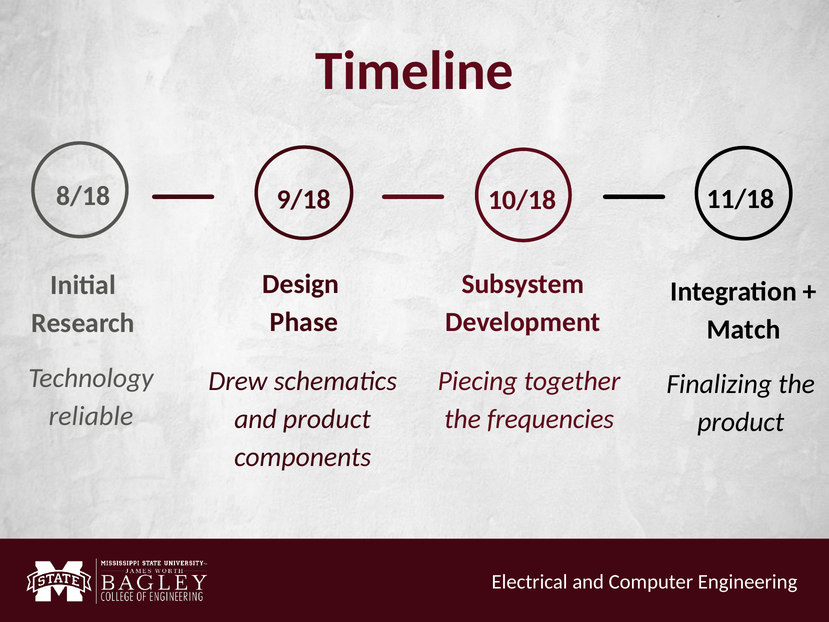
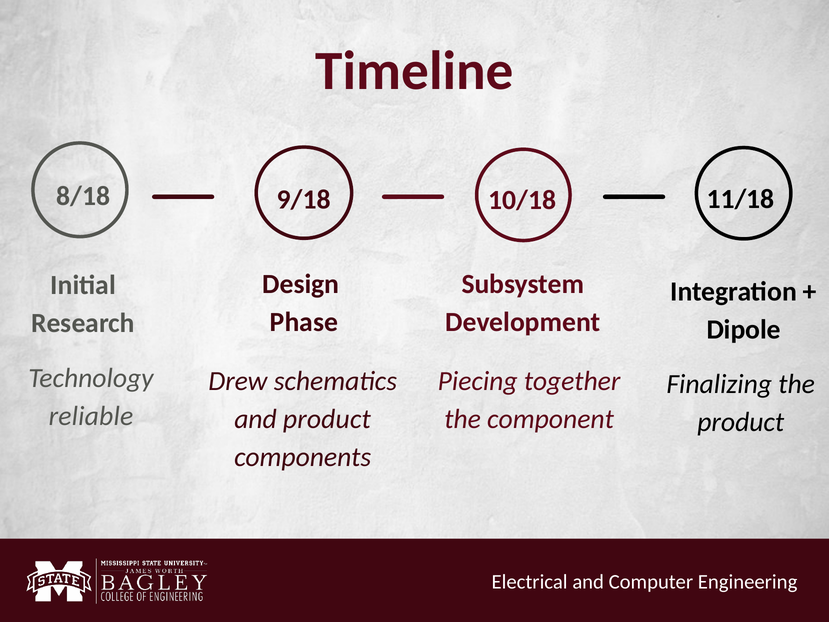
Match: Match -> Dipole
frequencies: frequencies -> component
